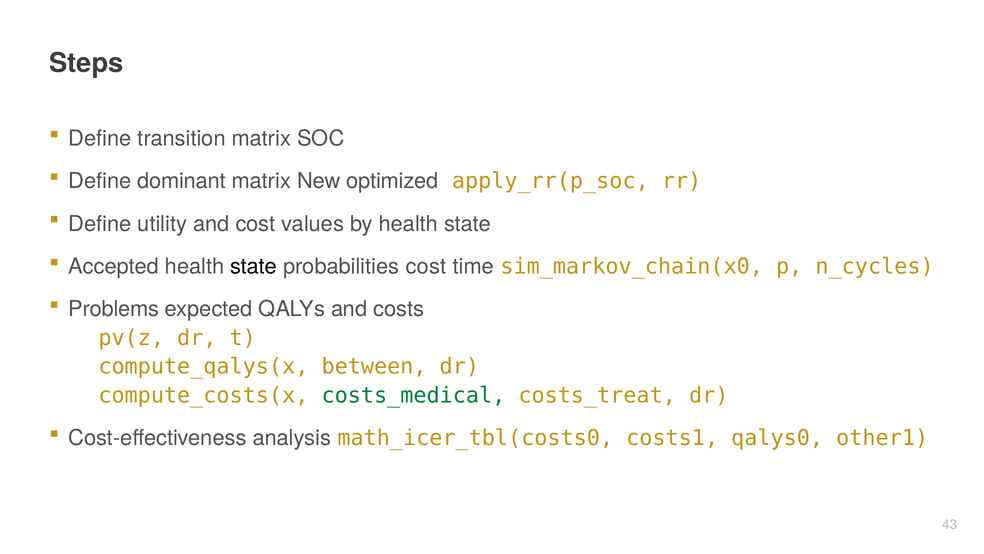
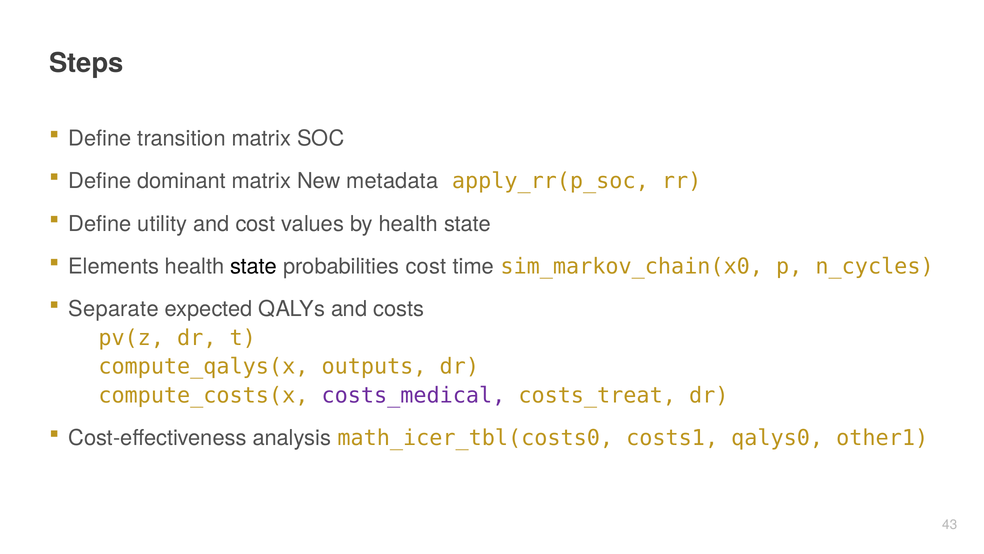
optimized: optimized -> metadata
Accepted: Accepted -> Elements
Problems: Problems -> Separate
between: between -> outputs
costs_medical colour: green -> purple
